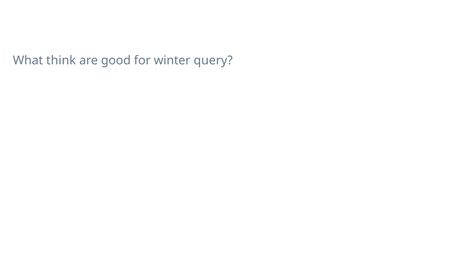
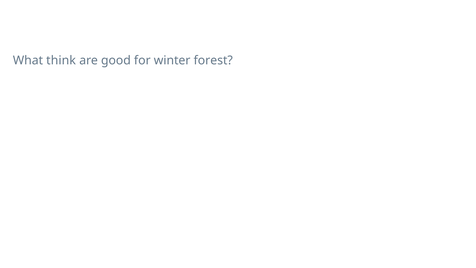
query: query -> forest
